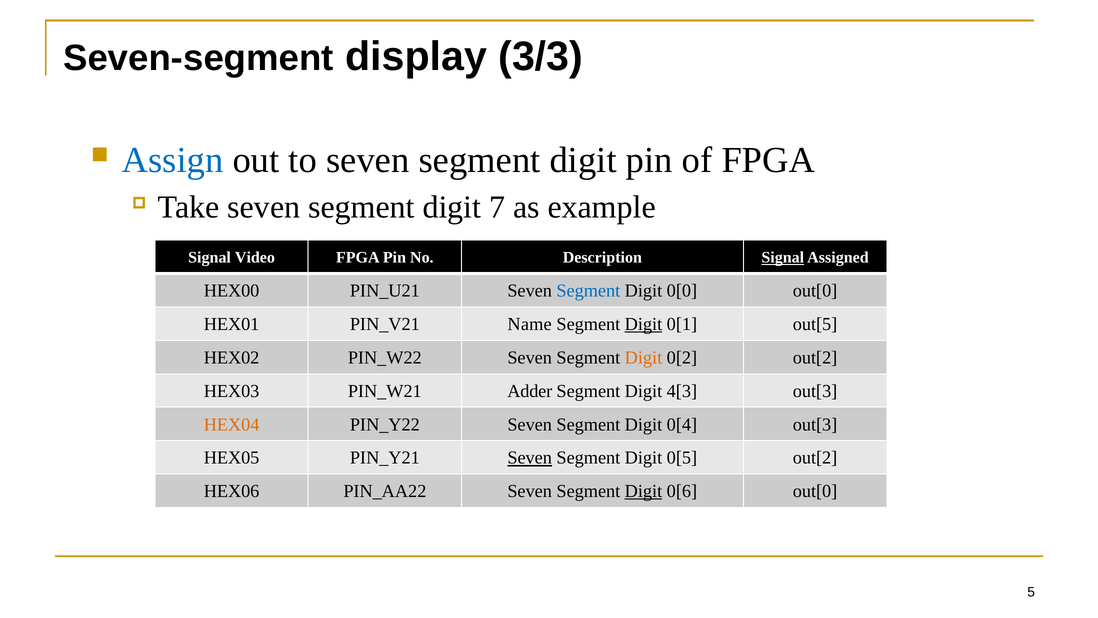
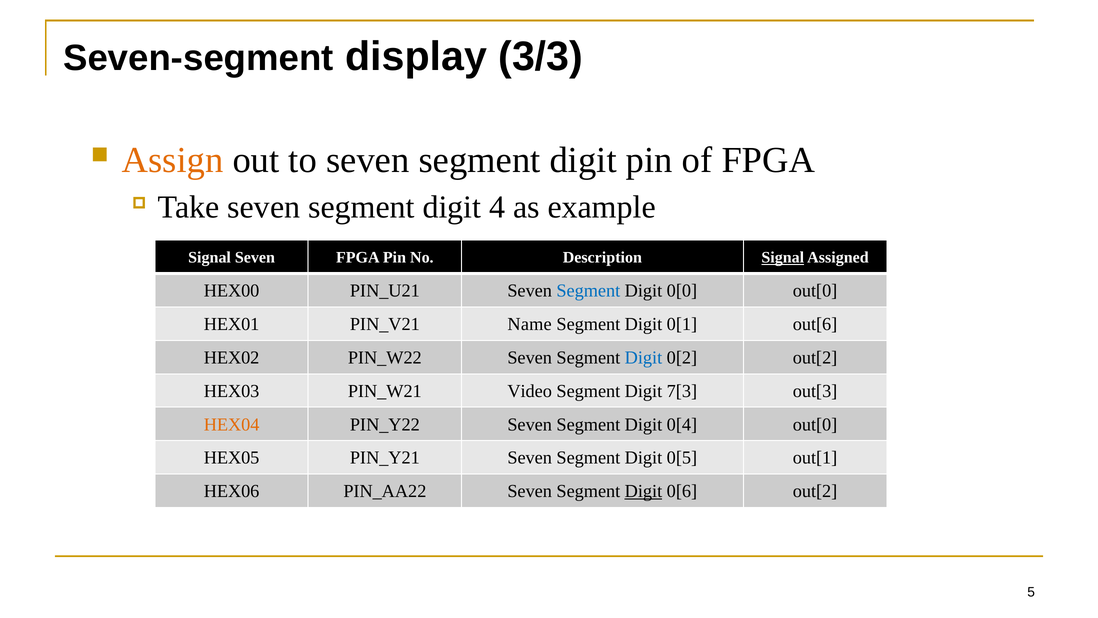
Assign colour: blue -> orange
7: 7 -> 4
Signal Video: Video -> Seven
Digit at (643, 324) underline: present -> none
out[5: out[5 -> out[6
Digit at (643, 357) colour: orange -> blue
Adder: Adder -> Video
4[3: 4[3 -> 7[3
0[4 out[3: out[3 -> out[0
Seven at (530, 458) underline: present -> none
0[5 out[2: out[2 -> out[1
0[6 out[0: out[0 -> out[2
